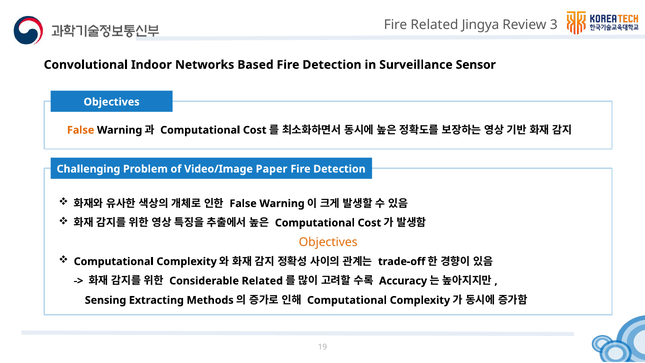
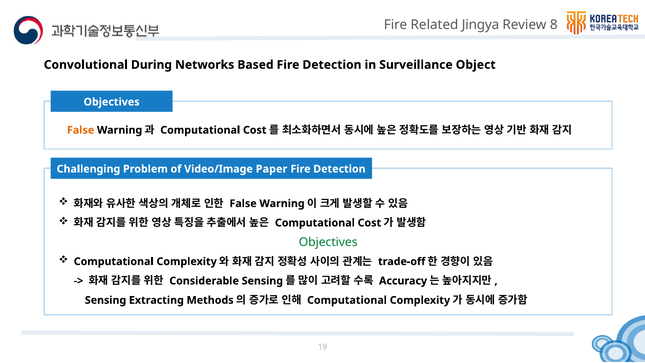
3: 3 -> 8
Indoor: Indoor -> During
Sensor: Sensor -> Object
Objectives at (328, 242) colour: orange -> green
Considerable Related: Related -> Sensing
